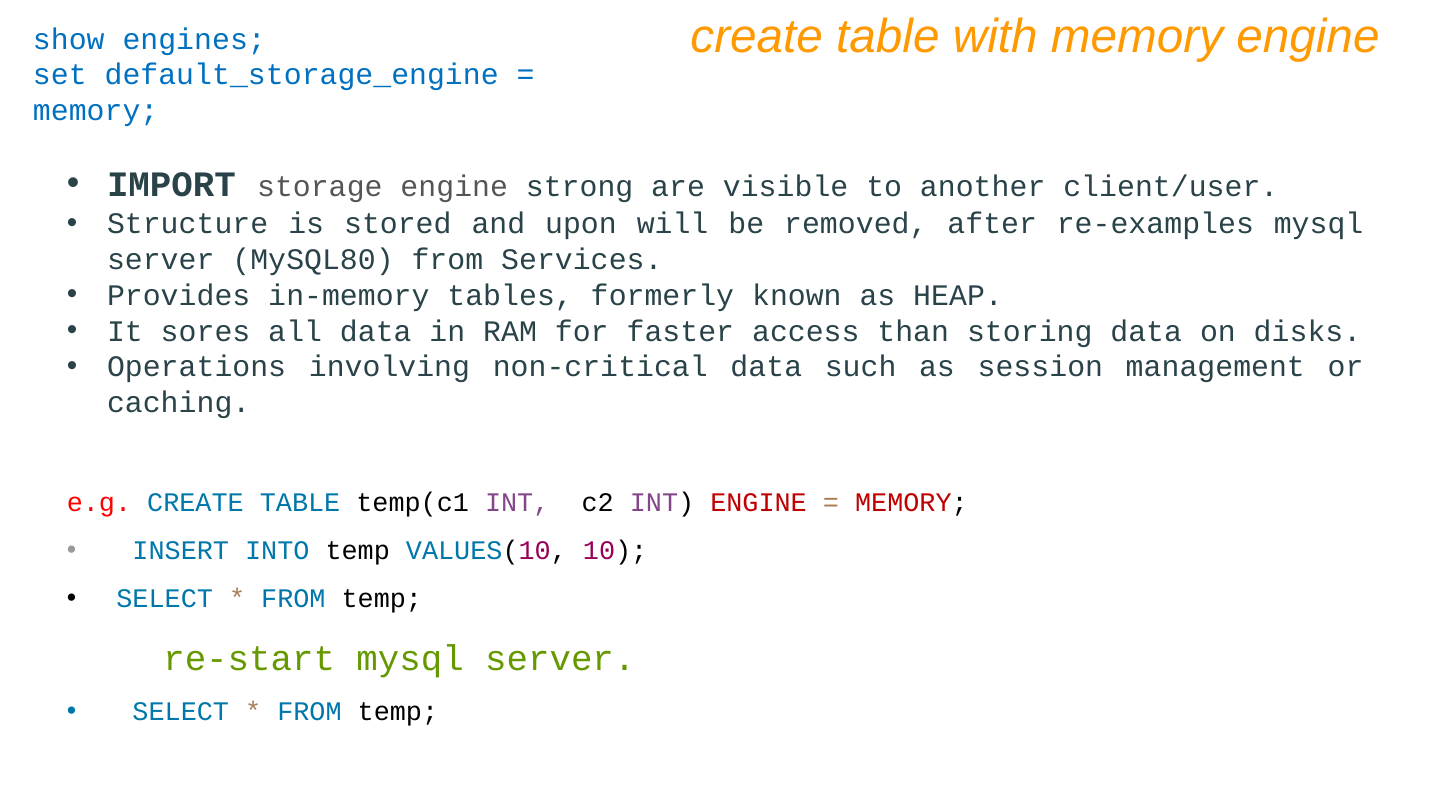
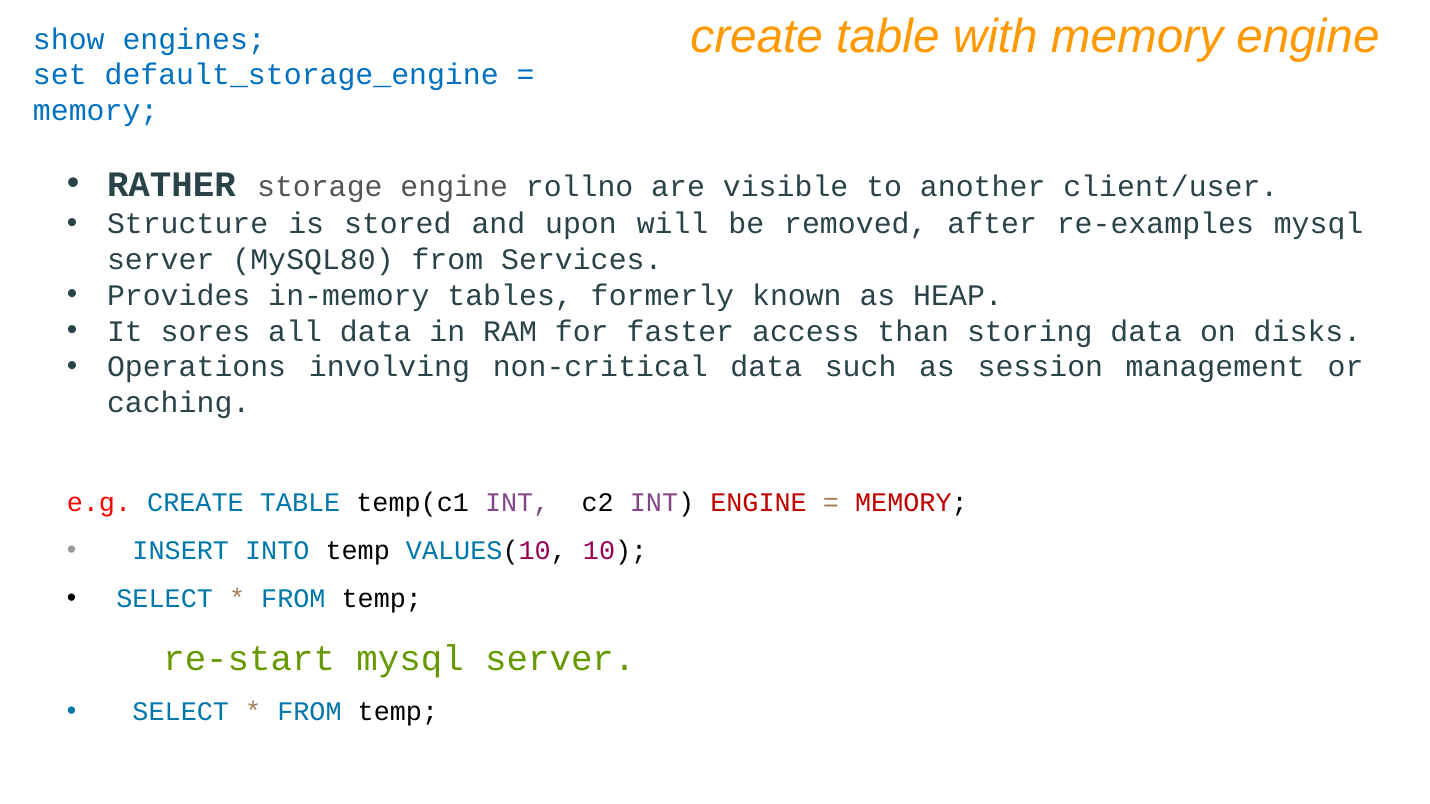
IMPORT: IMPORT -> RATHER
strong: strong -> rollno
